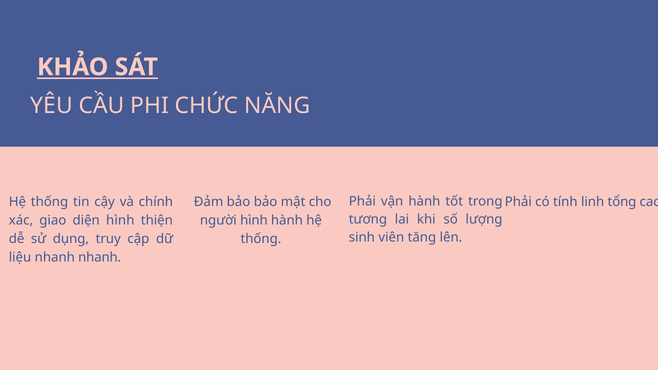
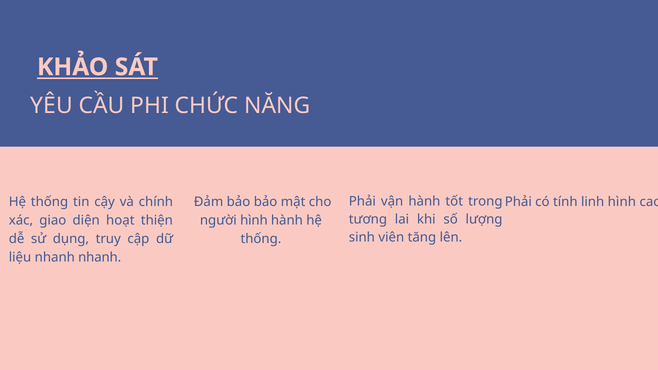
linh tổng: tổng -> hình
diện hình: hình -> hoạt
